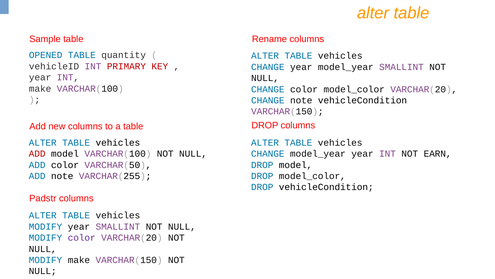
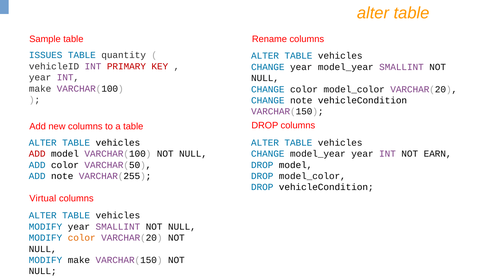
OPENED: OPENED -> ISSUES
Padstr: Padstr -> Virtual
color at (82, 237) colour: purple -> orange
